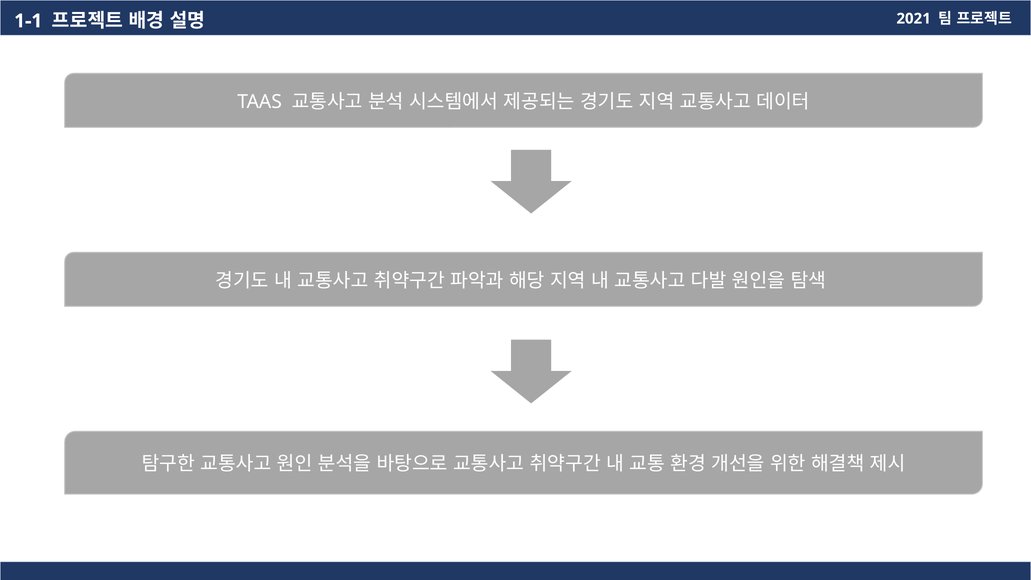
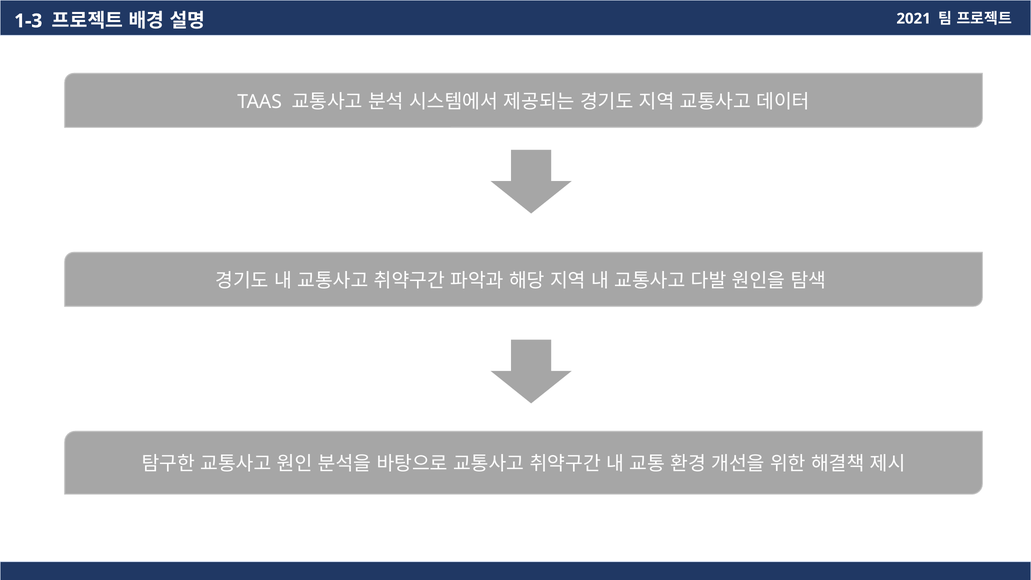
1-1: 1-1 -> 1-3
